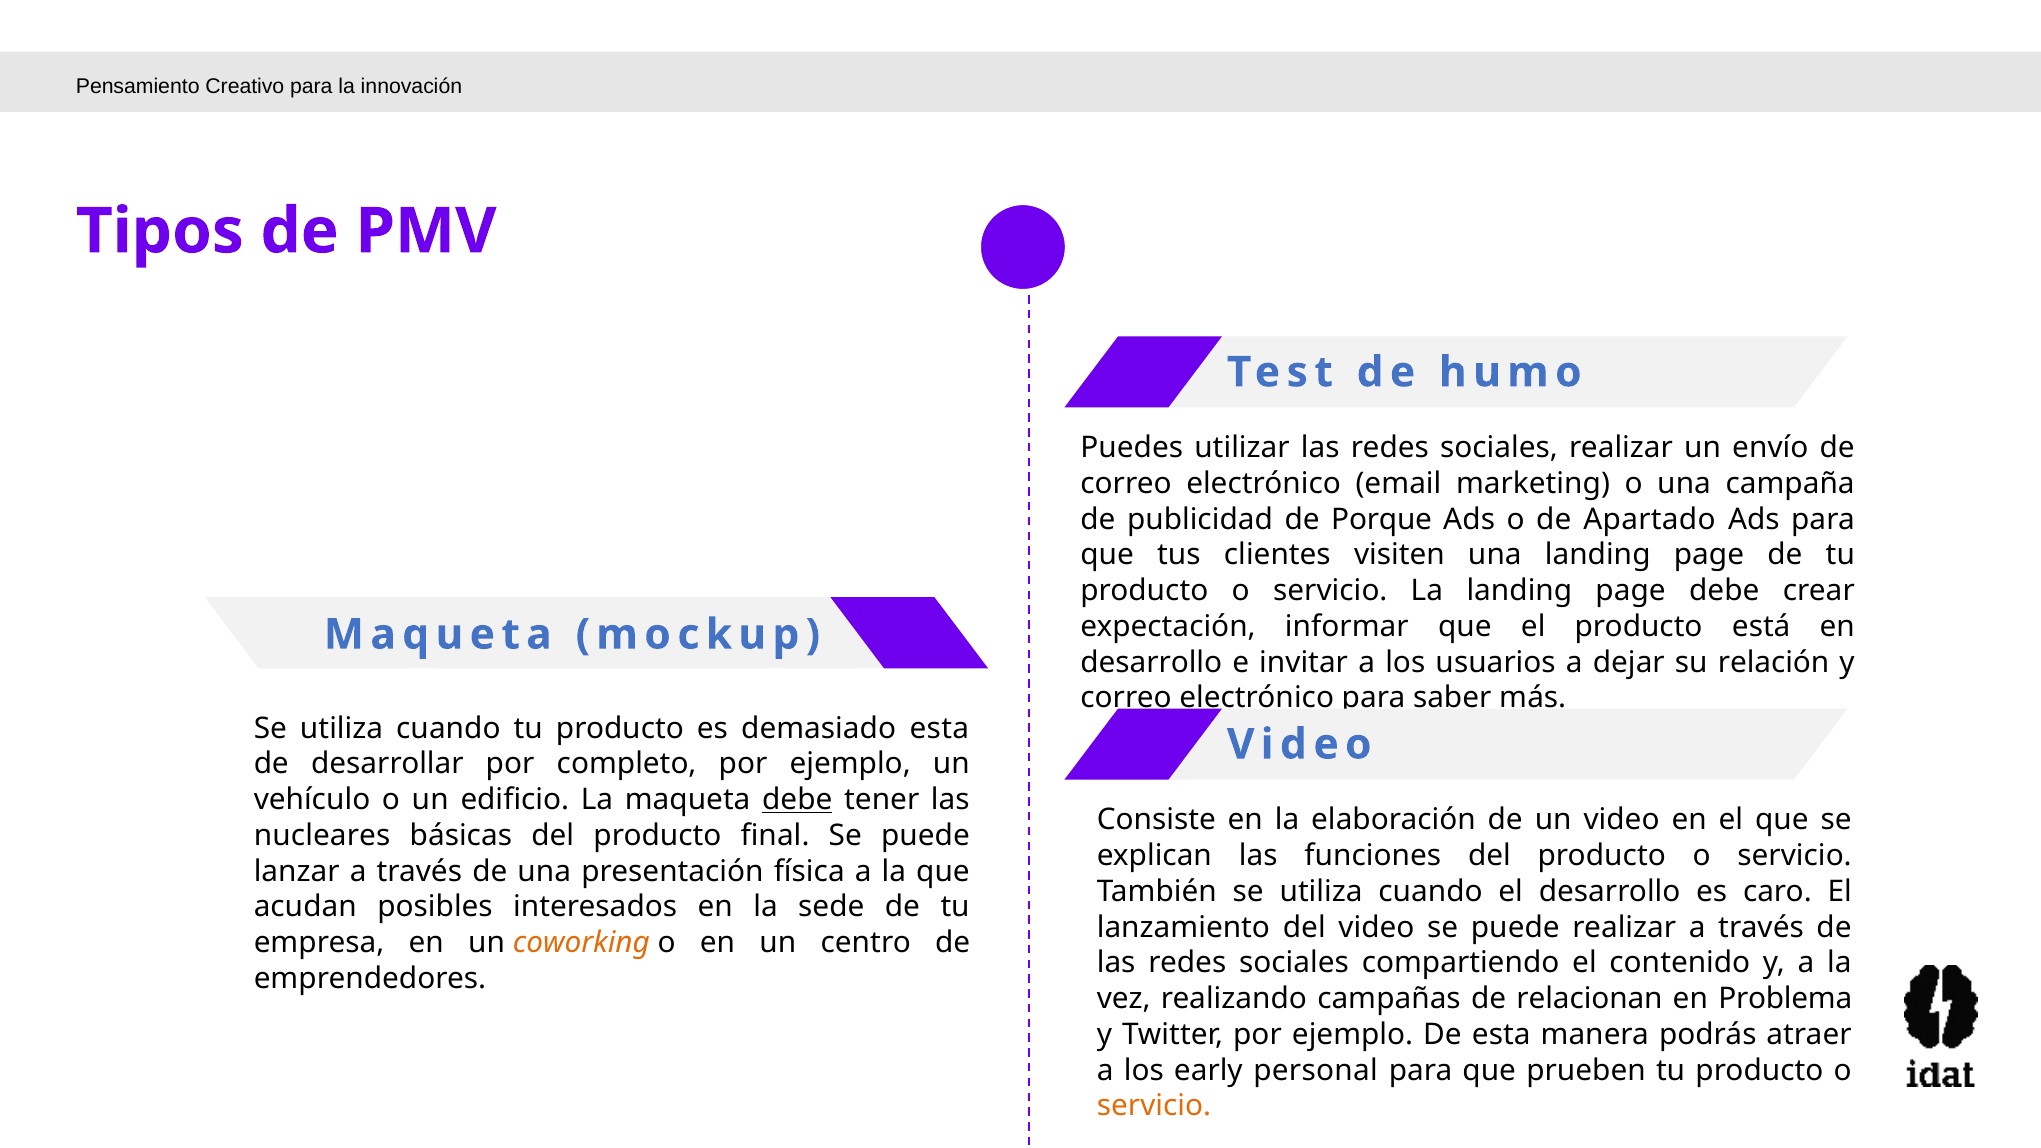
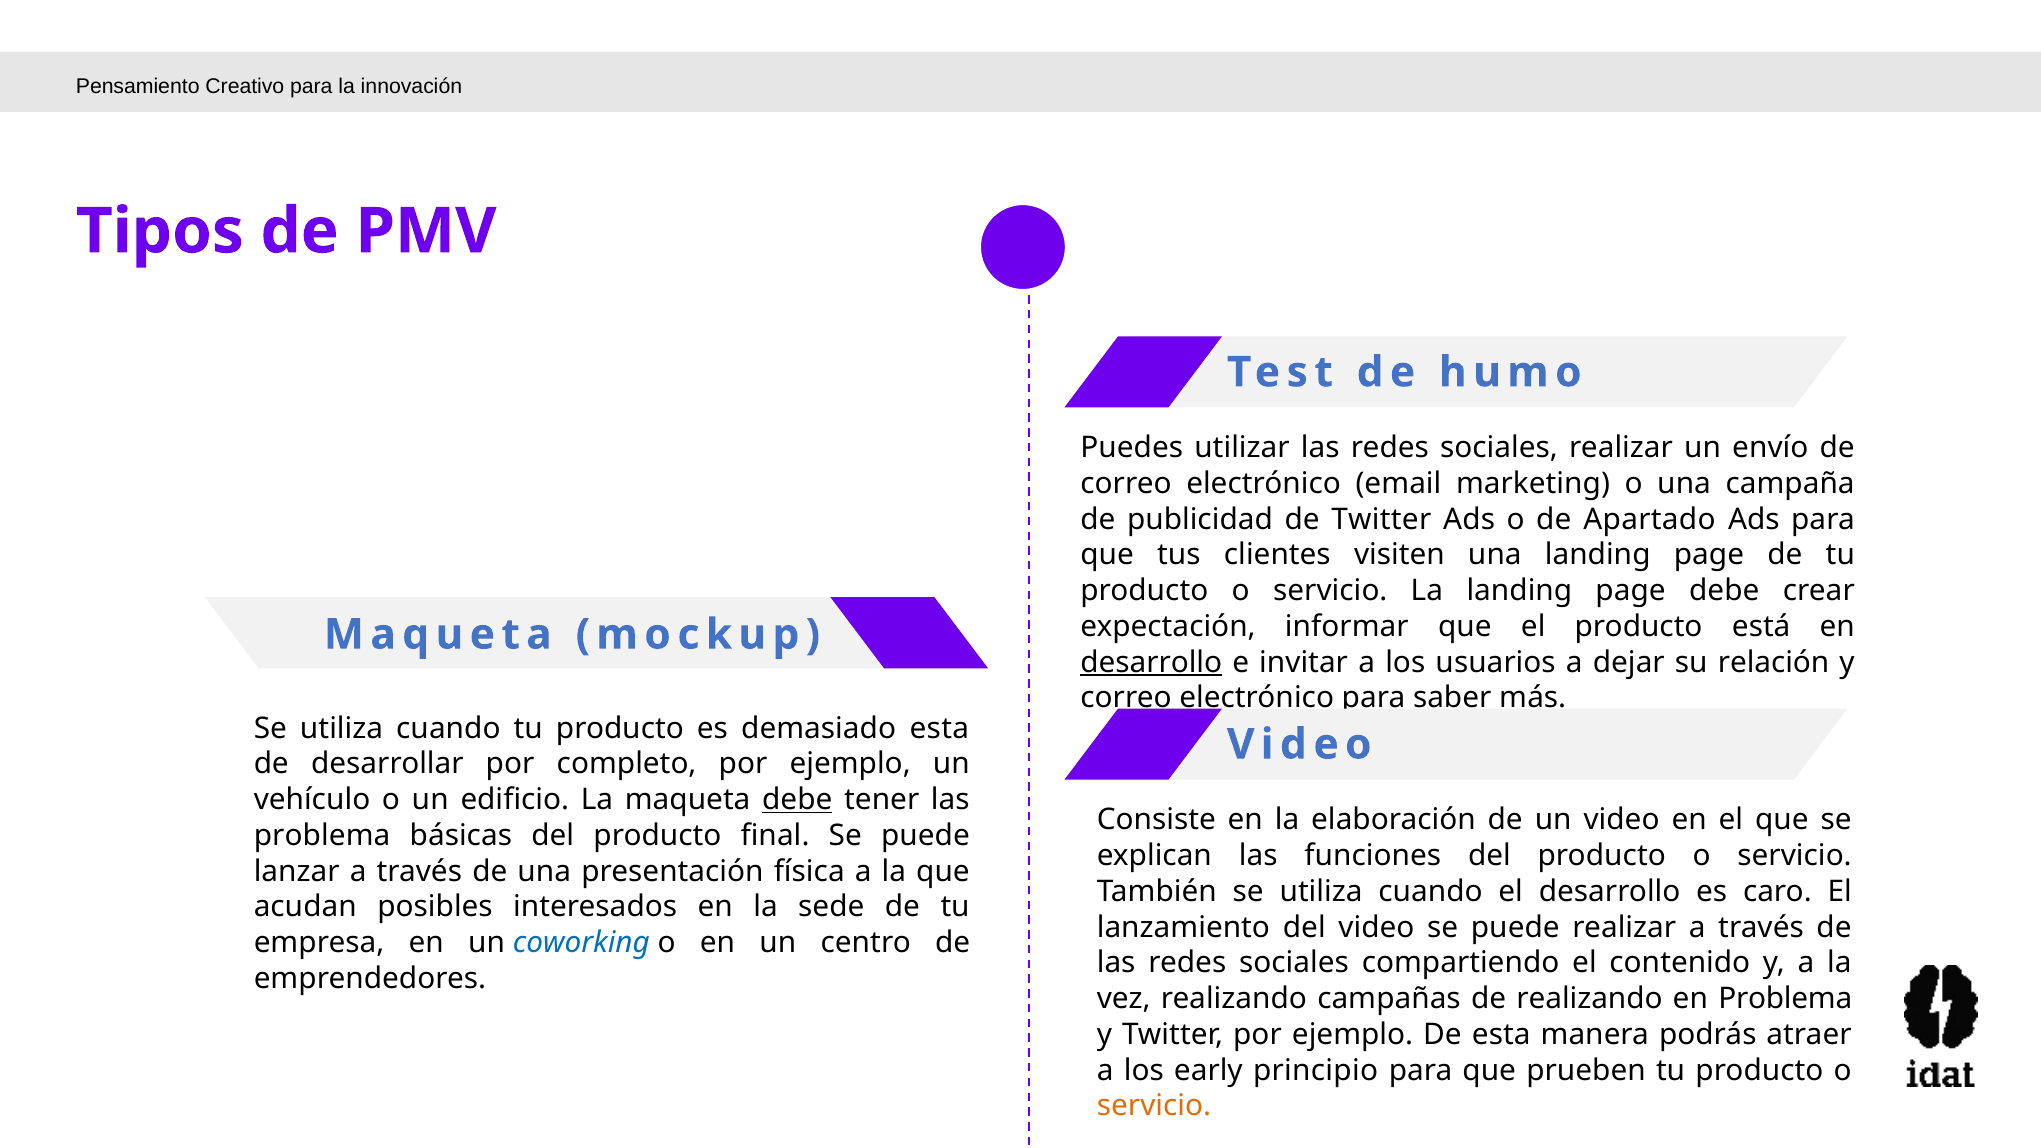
de Porque: Porque -> Twitter
desarrollo at (1151, 662) underline: none -> present
nucleares at (322, 836): nucleares -> problema
coworking colour: orange -> blue
de relacionan: relacionan -> realizando
personal: personal -> principio
